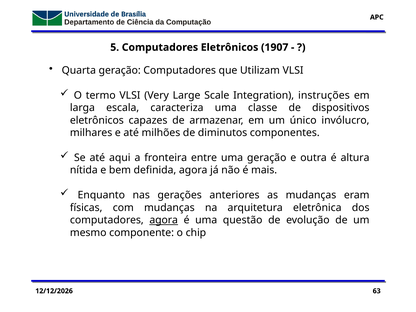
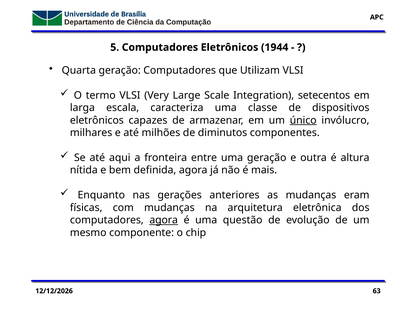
1907: 1907 -> 1944
instruções: instruções -> setecentos
único underline: none -> present
